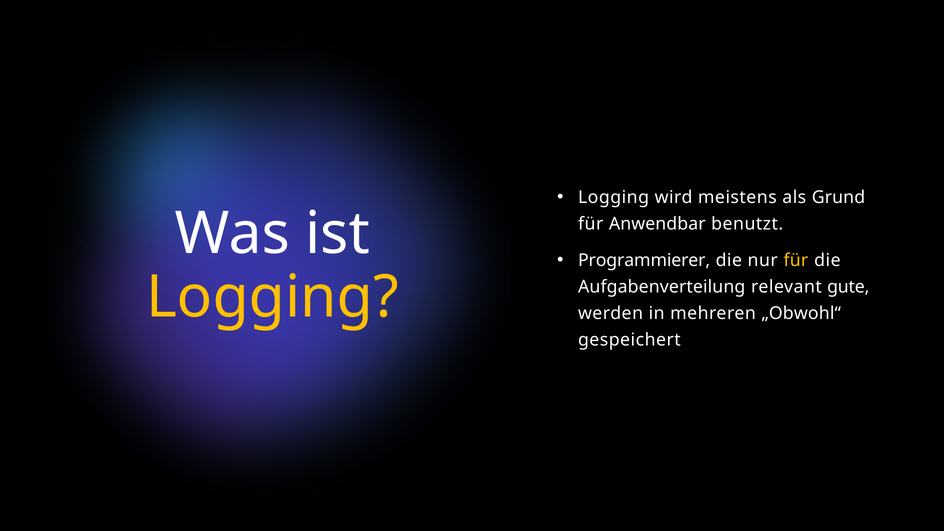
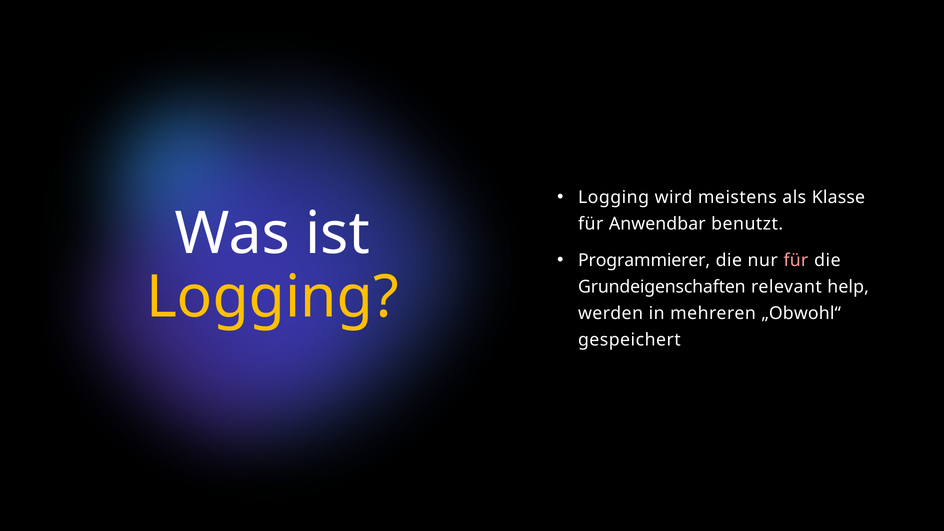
Grund: Grund -> Klasse
für at (796, 260) colour: yellow -> pink
Aufgabenverteilung: Aufgabenverteilung -> Grundeigenschaften
gute: gute -> help
